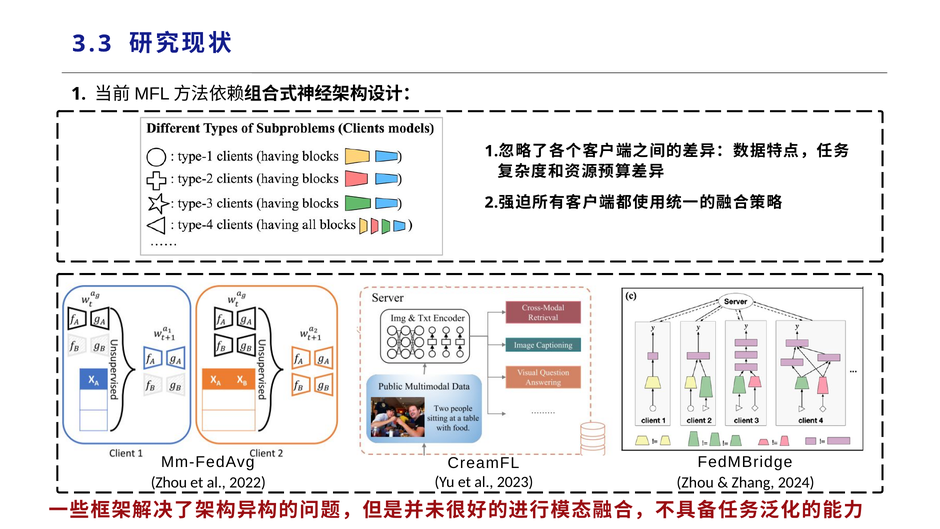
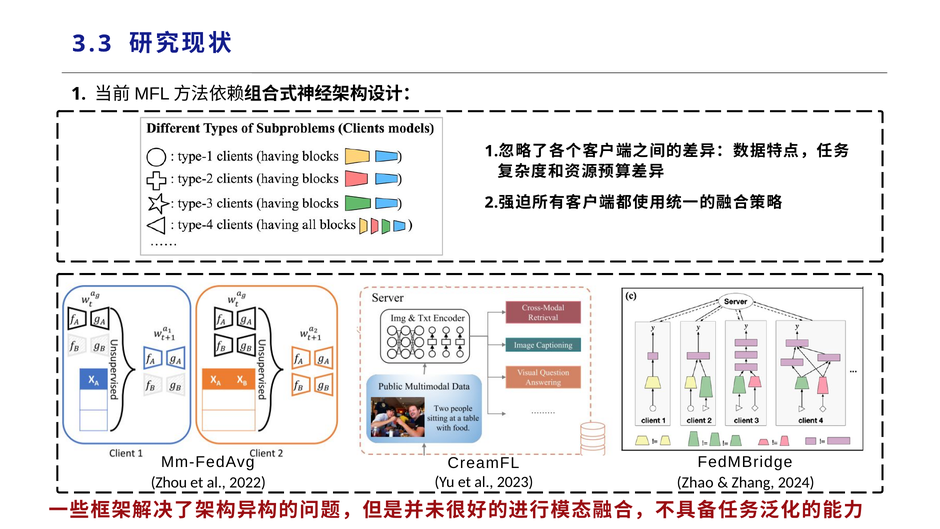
Zhou at (695, 483): Zhou -> Zhao
